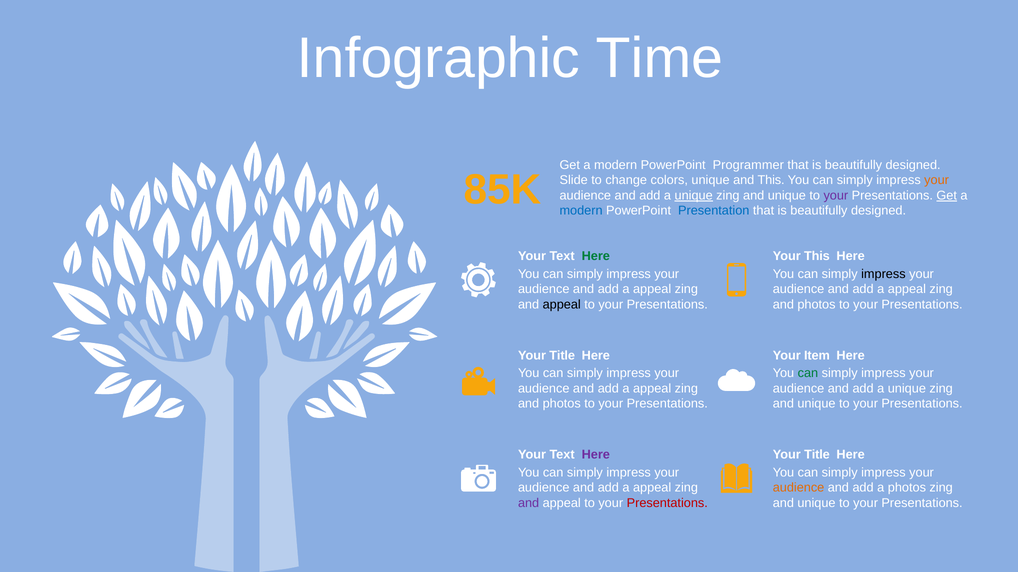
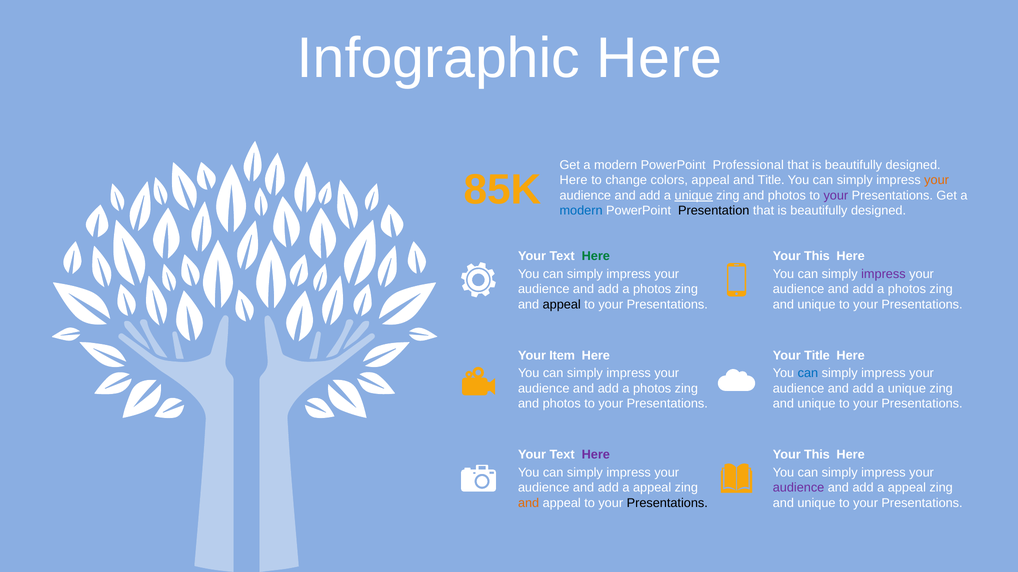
Infographic Time: Time -> Here
Programmer: Programmer -> Professional
Slide at (574, 180): Slide -> Here
colors unique: unique -> appeal
and This: This -> Title
unique at (787, 196): unique -> photos
Get at (947, 196) underline: present -> none
Presentation colour: blue -> black
impress at (883, 274) colour: black -> purple
appeal at (652, 289): appeal -> photos
appeal at (907, 289): appeal -> photos
photos at (816, 305): photos -> unique
Title at (562, 356): Title -> Item
Your Item: Item -> Title
can at (808, 373) colour: green -> blue
appeal at (652, 389): appeal -> photos
Title at (817, 455): Title -> This
audience at (799, 488) colour: orange -> purple
photos at (907, 488): photos -> appeal
and at (529, 503) colour: purple -> orange
Presentations at (667, 503) colour: red -> black
